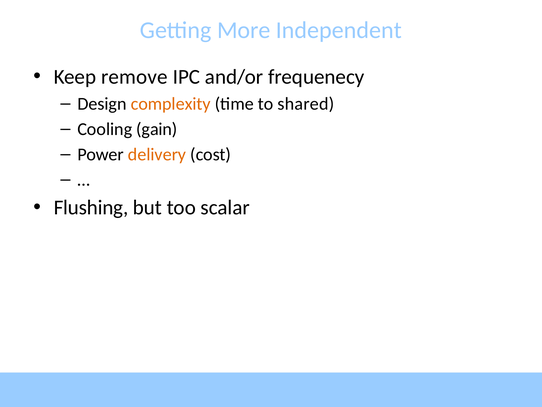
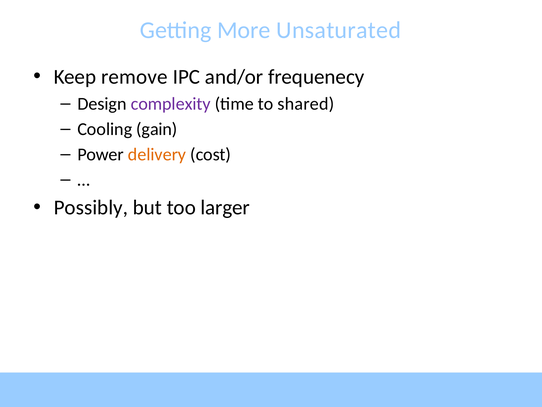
Independent: Independent -> Unsaturated
complexity colour: orange -> purple
Flushing: Flushing -> Possibly
scalar: scalar -> larger
